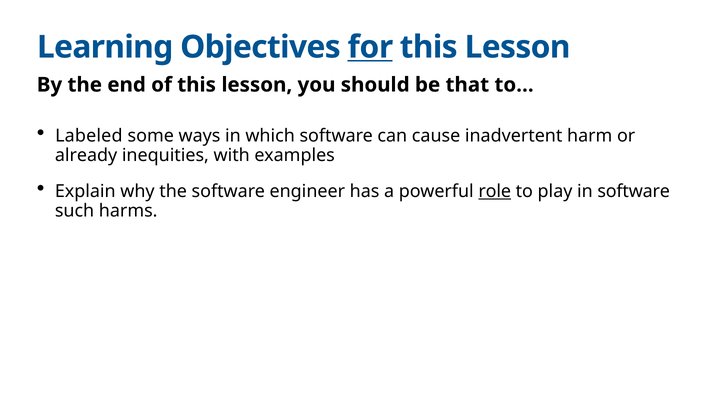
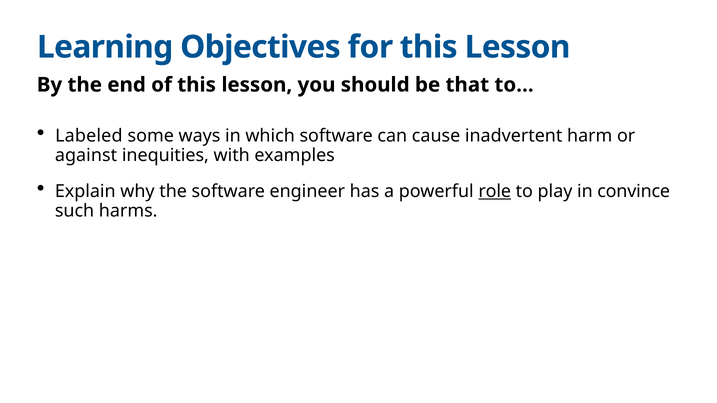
for underline: present -> none
already: already -> against
in software: software -> convince
